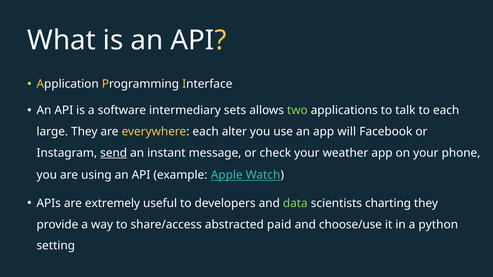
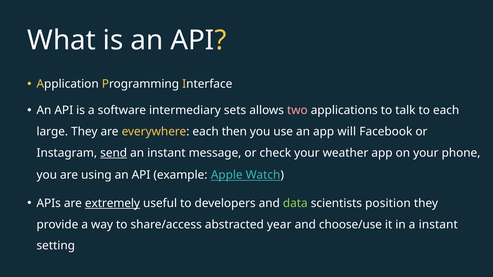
two colour: light green -> pink
alter: alter -> then
extremely underline: none -> present
charting: charting -> position
paid: paid -> year
a python: python -> instant
